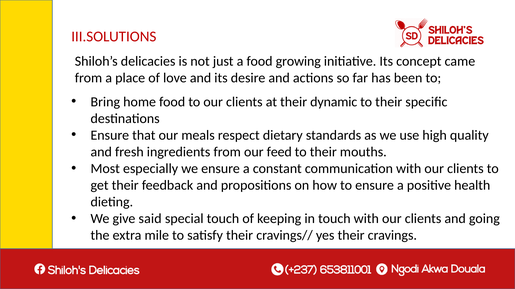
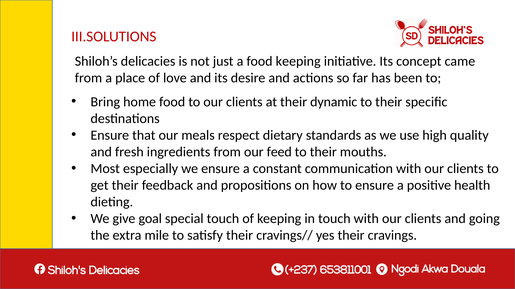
food growing: growing -> keeping
said: said -> goal
